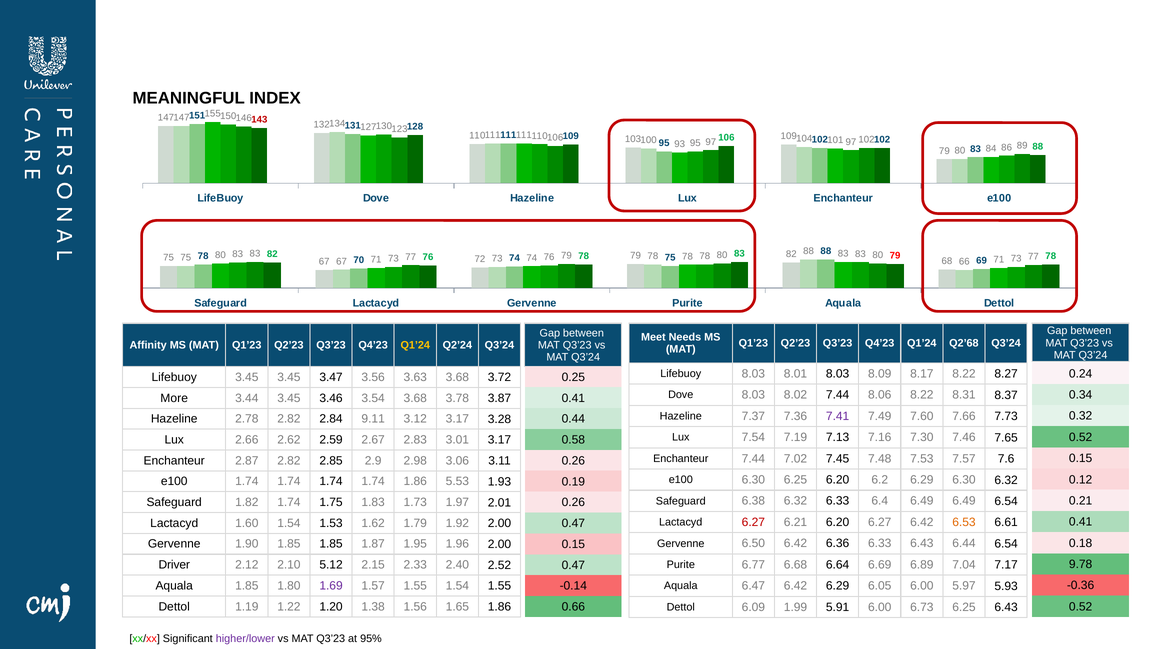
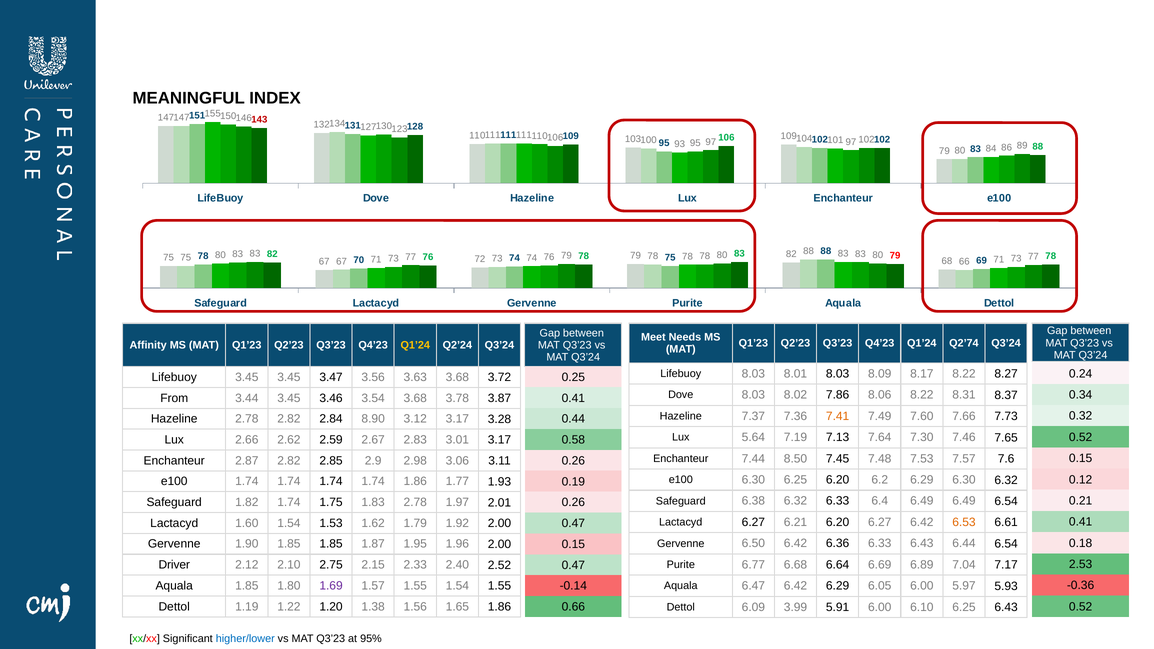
Q2’68: Q2’68 -> Q2’74
8.02 7.44: 7.44 -> 7.86
More: More -> From
7.41 colour: purple -> orange
9.11: 9.11 -> 8.90
7.54: 7.54 -> 5.64
7.16: 7.16 -> 7.64
7.02: 7.02 -> 8.50
5.53: 5.53 -> 1.77
1.83 1.73: 1.73 -> 2.78
6.27 at (753, 522) colour: red -> black
9.78: 9.78 -> 2.53
5.12: 5.12 -> 2.75
1.99: 1.99 -> 3.99
6.73: 6.73 -> 6.10
higher/lower colour: purple -> blue
